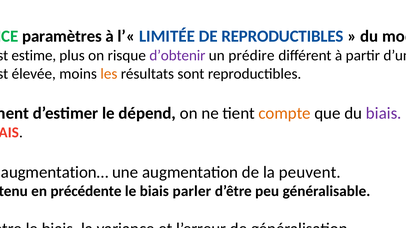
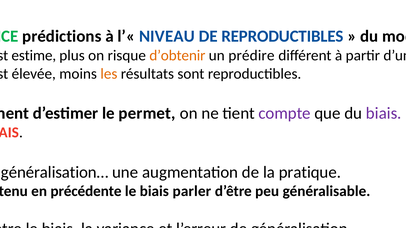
paramètres: paramètres -> prédictions
LIMITÉE: LIMITÉE -> NIVEAU
d’obtenir colour: purple -> orange
le dépend: dépend -> permet
compte colour: orange -> purple
augmentation…: augmentation… -> généralisation…
peuvent: peuvent -> pratique
